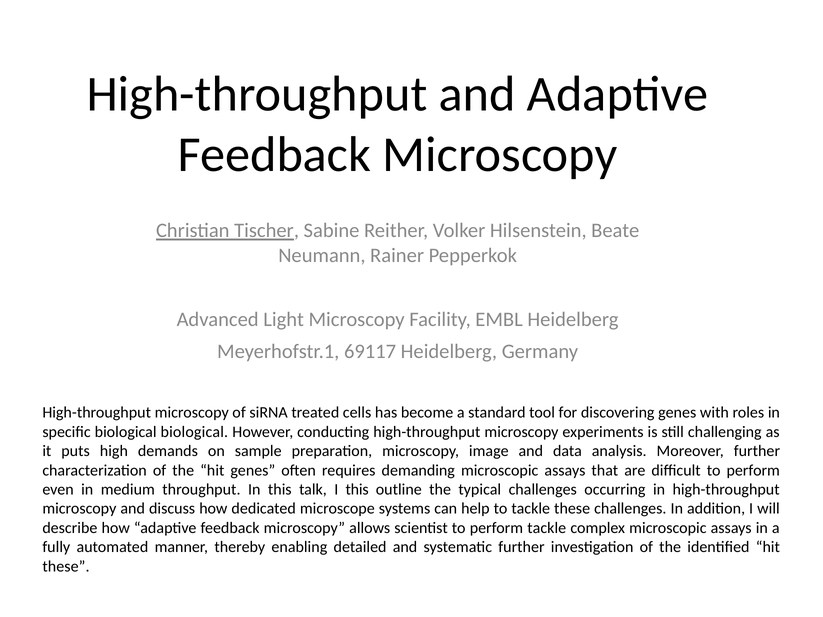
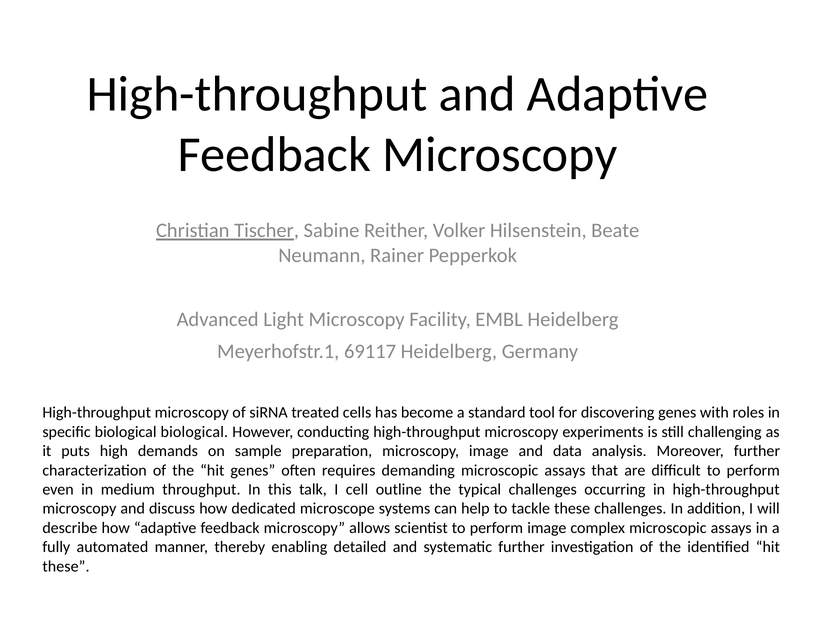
I this: this -> cell
perform tackle: tackle -> image
